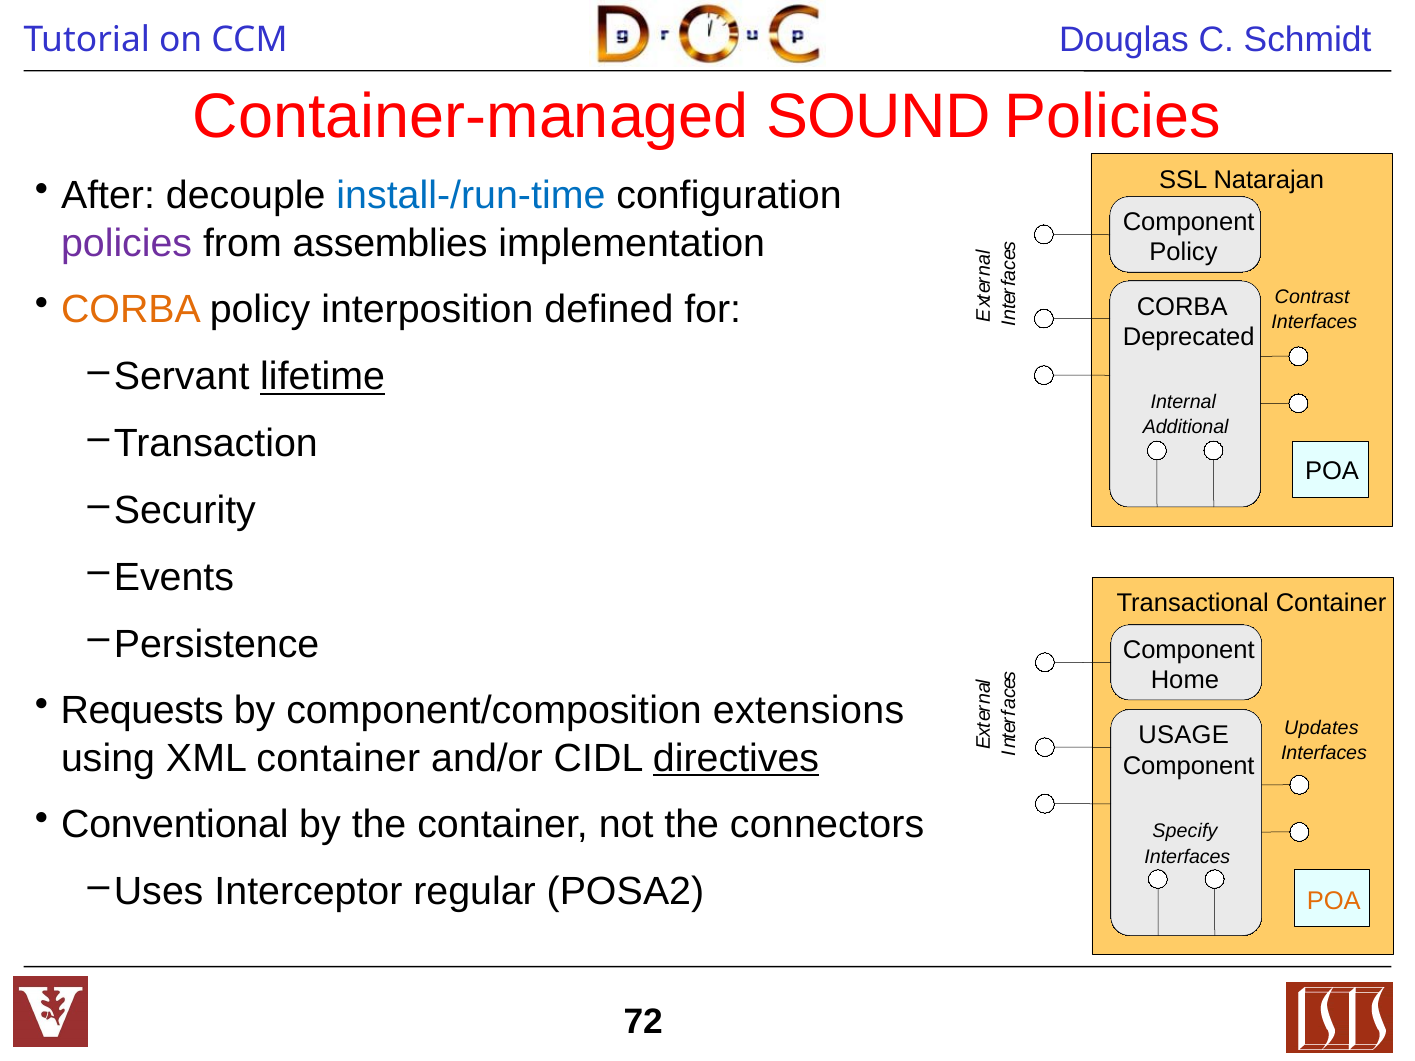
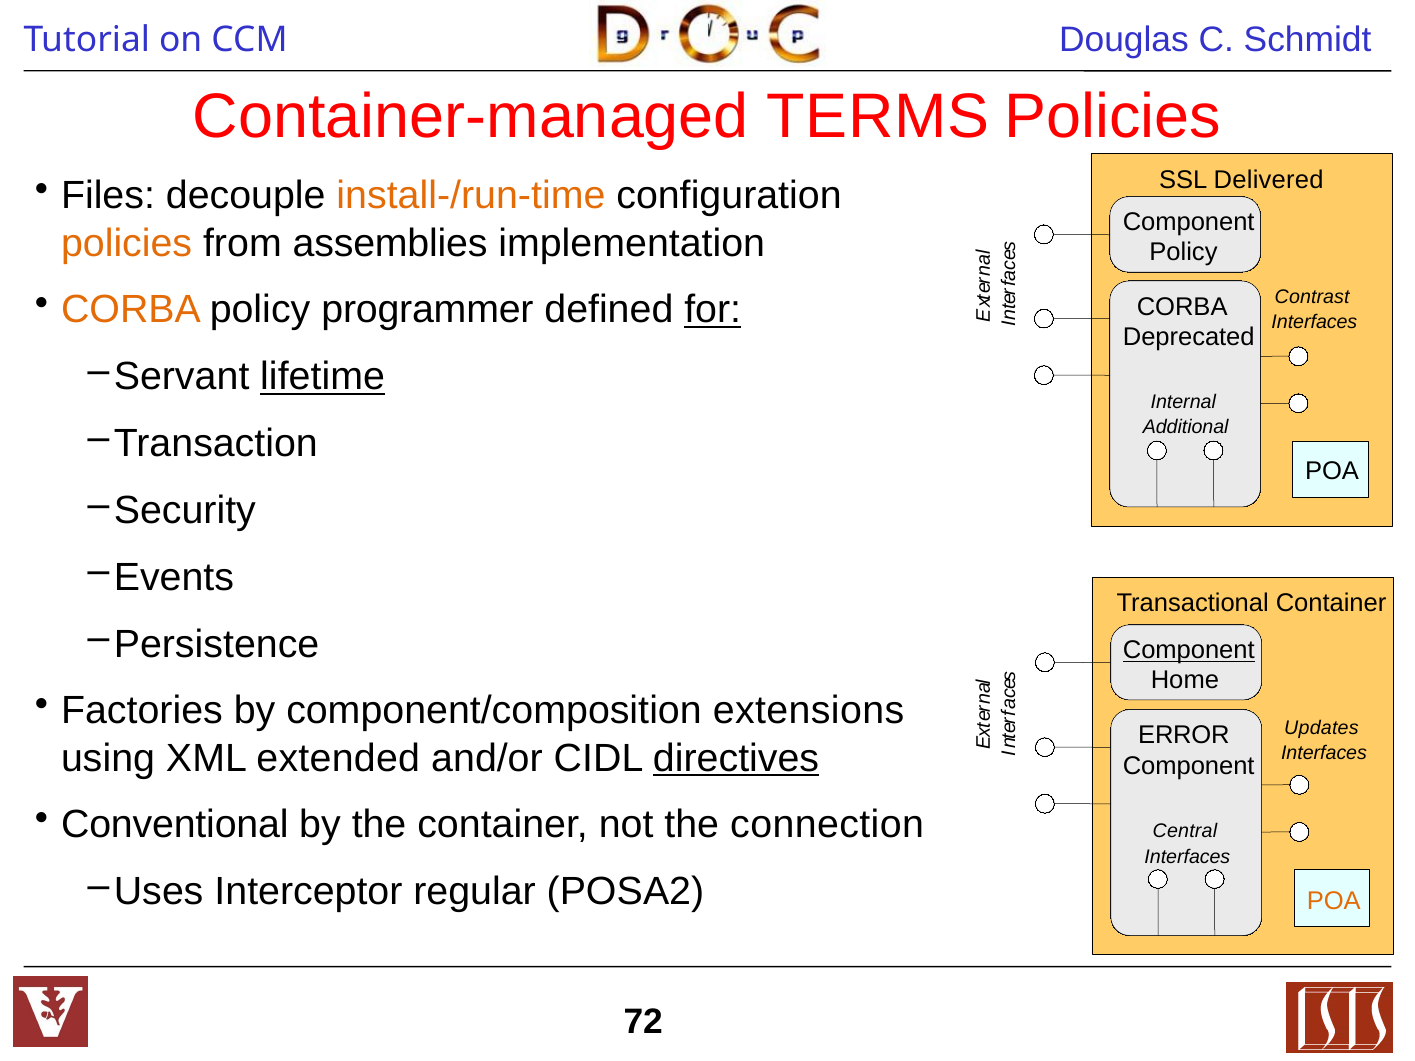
SOUND: SOUND -> TERMS
Natarajan: Natarajan -> Delivered
After: After -> Files
install-/run-time colour: blue -> orange
policies at (127, 243) colour: purple -> orange
interposition: interposition -> programmer
for underline: none -> present
Component at (1189, 650) underline: none -> present
Requests: Requests -> Factories
USAGE: USAGE -> ERROR
XML container: container -> extended
connectors: connectors -> connection
Specify: Specify -> Central
